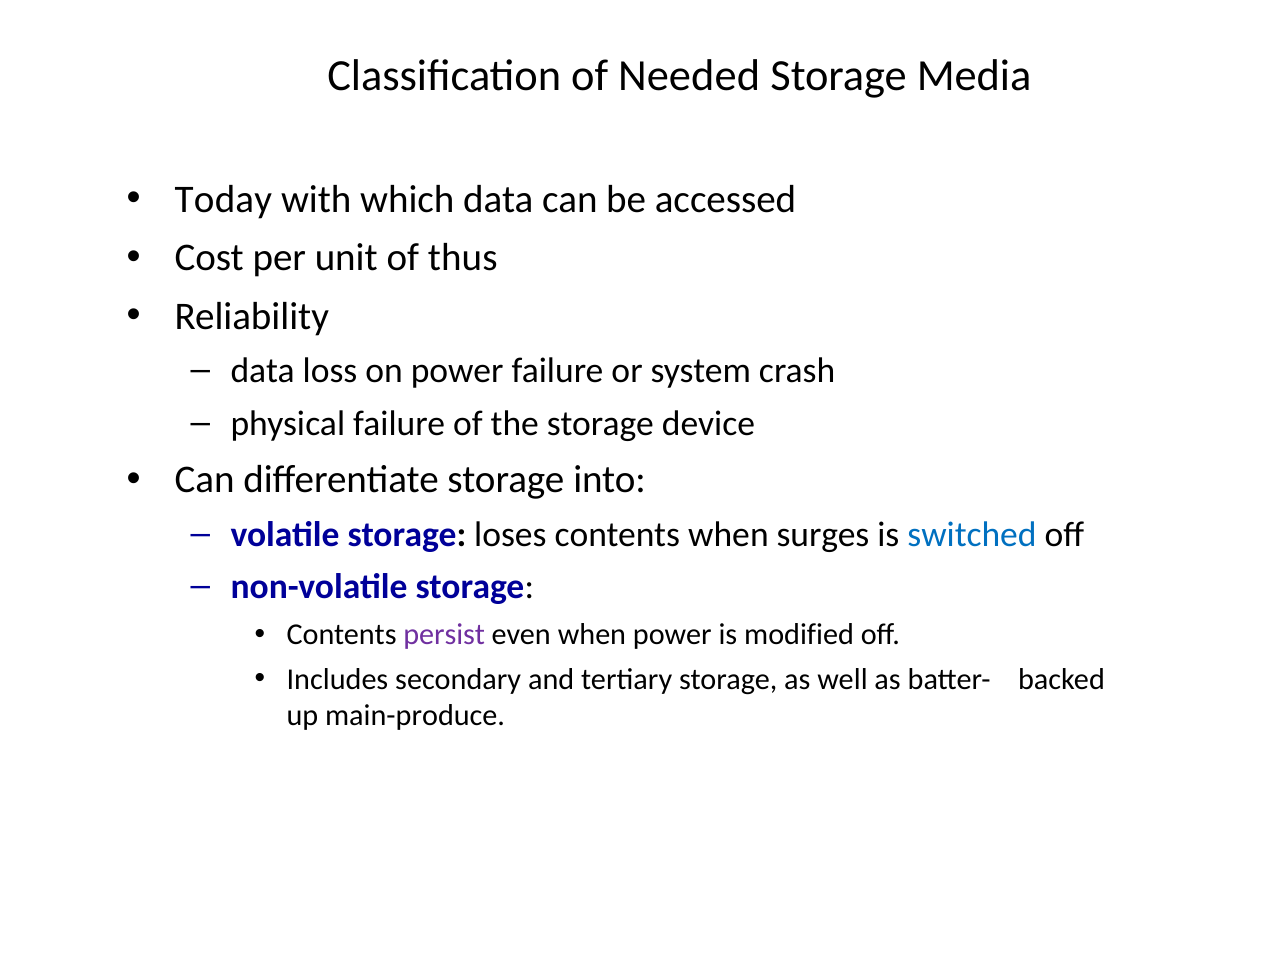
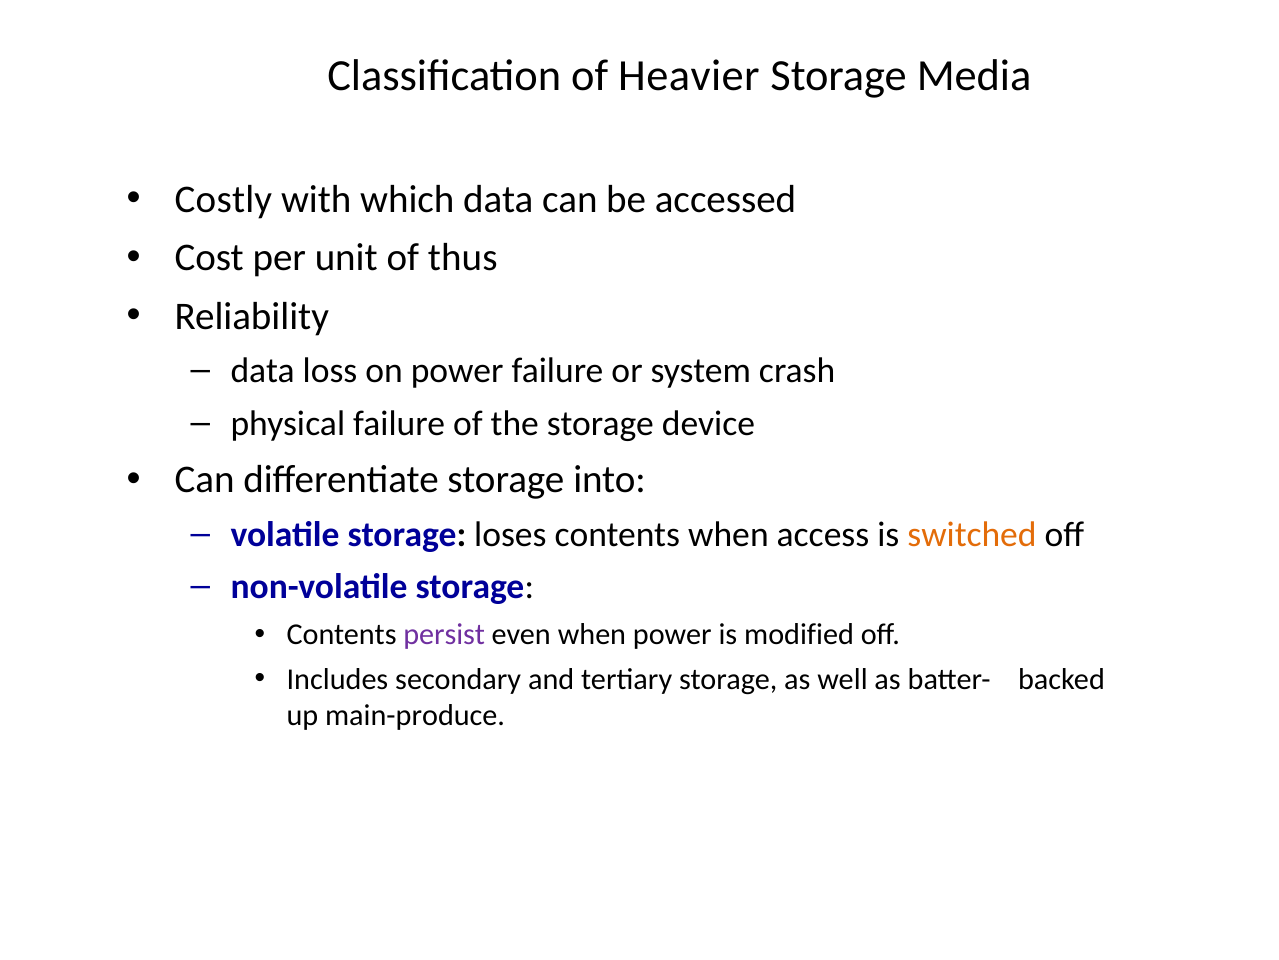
Needed: Needed -> Heavier
Today: Today -> Costly
surges: surges -> access
switched colour: blue -> orange
